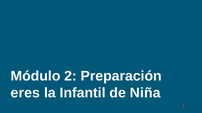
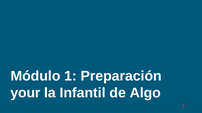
2: 2 -> 1
eres: eres -> your
Niña: Niña -> Algo
